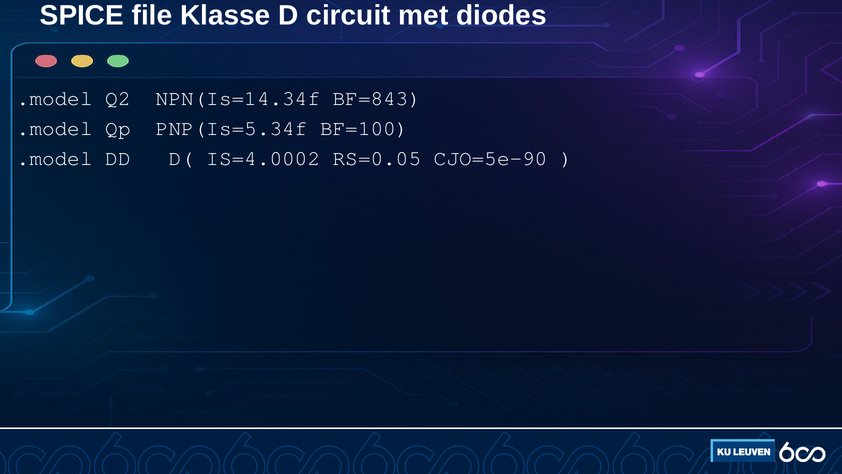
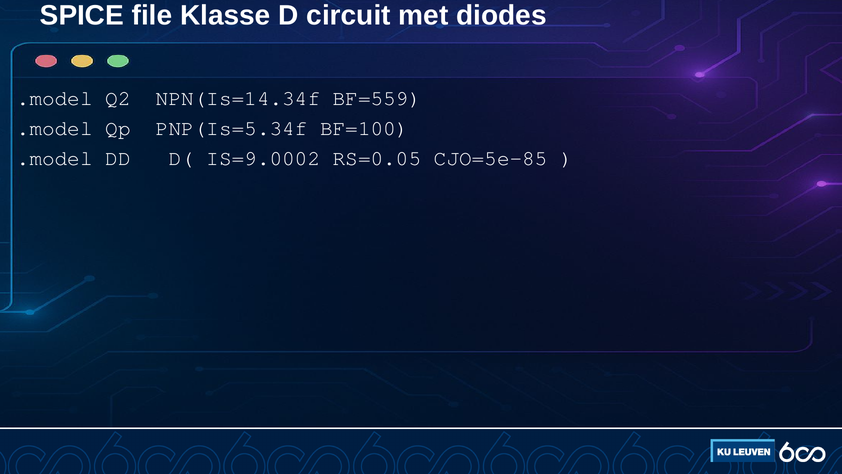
BF=843: BF=843 -> BF=559
IS=4.0002: IS=4.0002 -> IS=9.0002
CJO=5e-90: CJO=5e-90 -> CJO=5e-85
